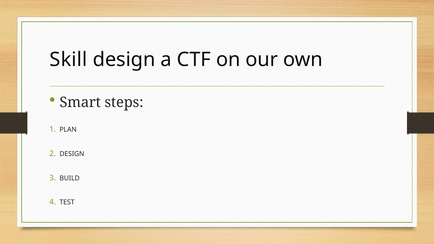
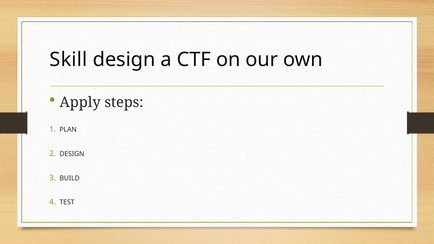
Smart: Smart -> Apply
